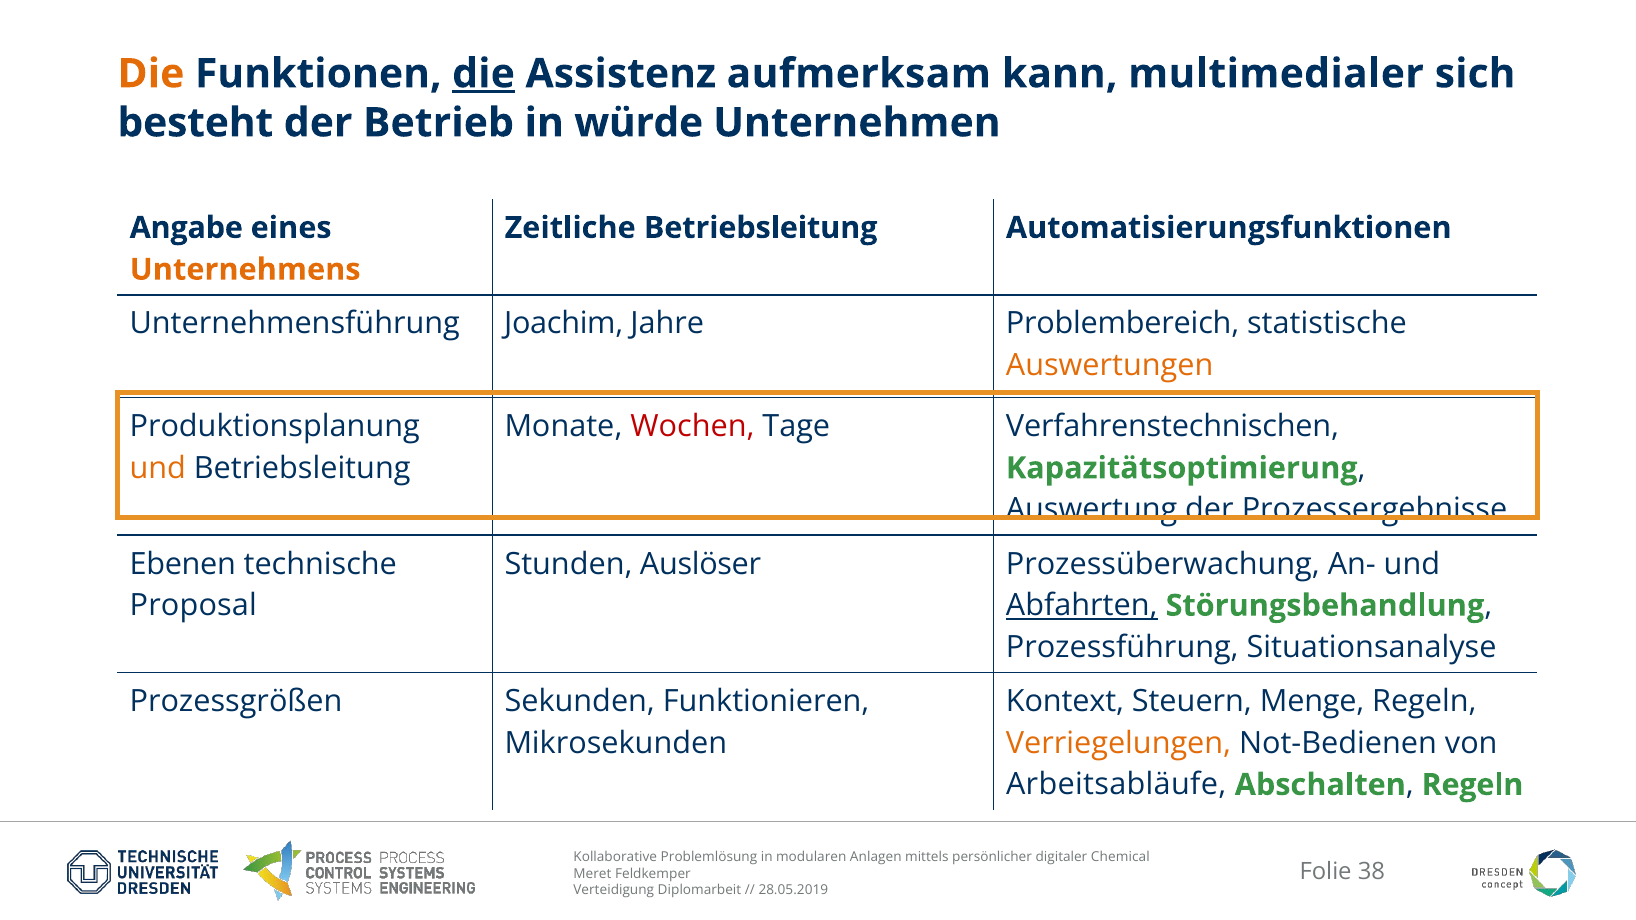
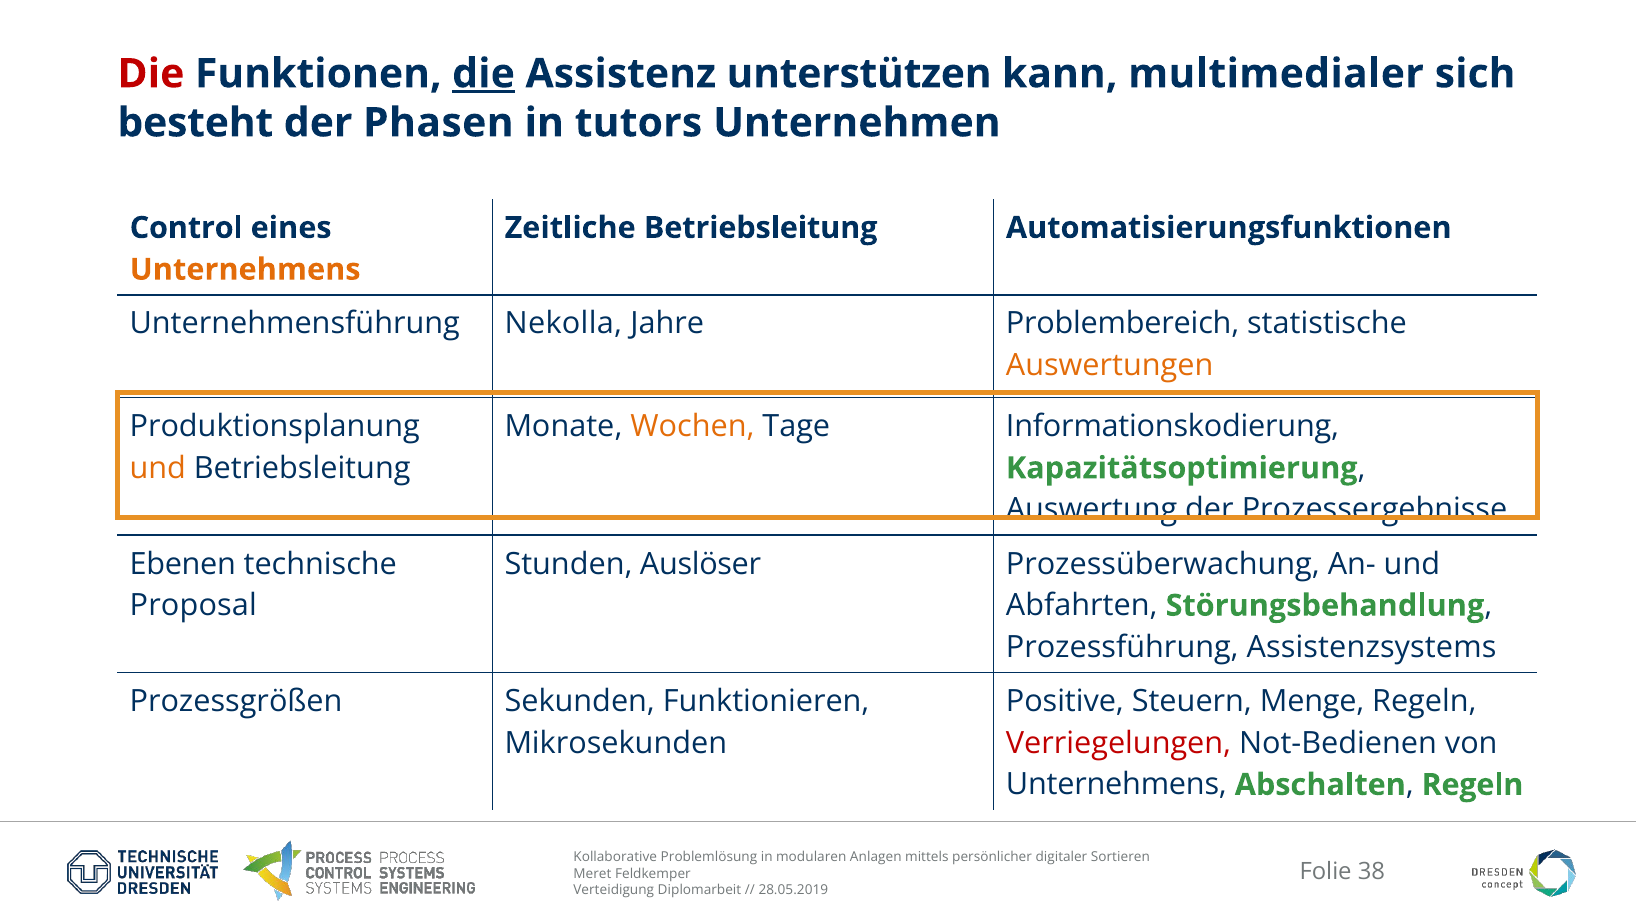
Die at (151, 74) colour: orange -> red
aufmerksam: aufmerksam -> unterstützen
Betrieb: Betrieb -> Phasen
würde: würde -> tutors
Angabe: Angabe -> Control
Joachim: Joachim -> Nekolla
Wochen colour: red -> orange
Verfahrenstechnischen: Verfahrenstechnischen -> Informationskodierung
Abfahrten underline: present -> none
Situationsanalyse: Situationsanalyse -> Assistenzsystems
Kontext: Kontext -> Positive
Verriegelungen colour: orange -> red
Arbeitsabläufe at (1116, 785): Arbeitsabläufe -> Unternehmens
Chemical: Chemical -> Sortieren
